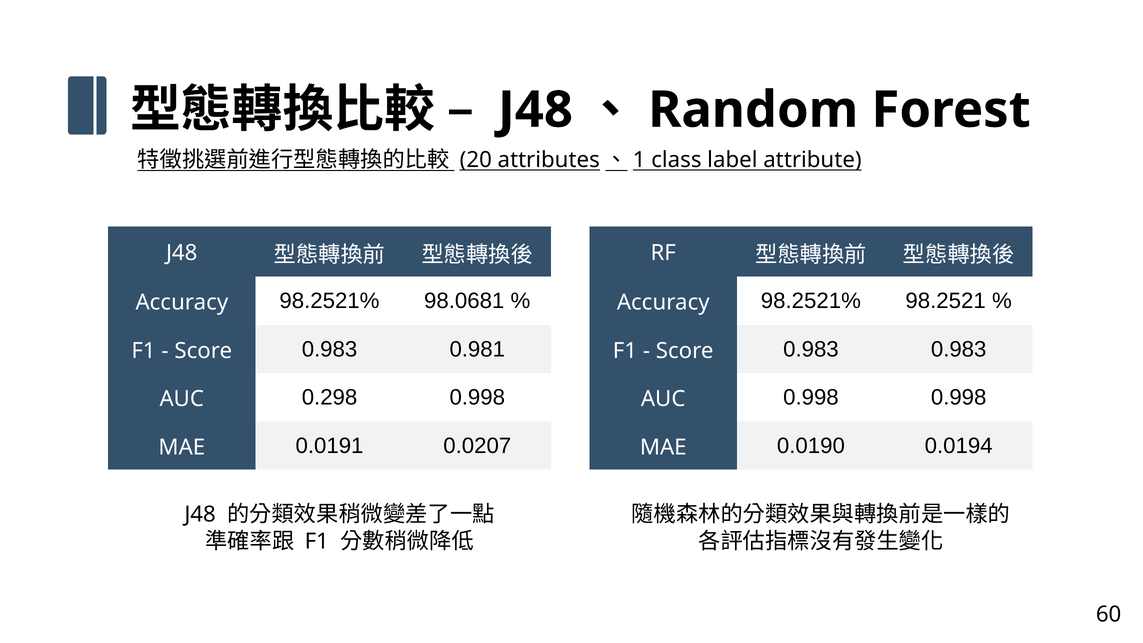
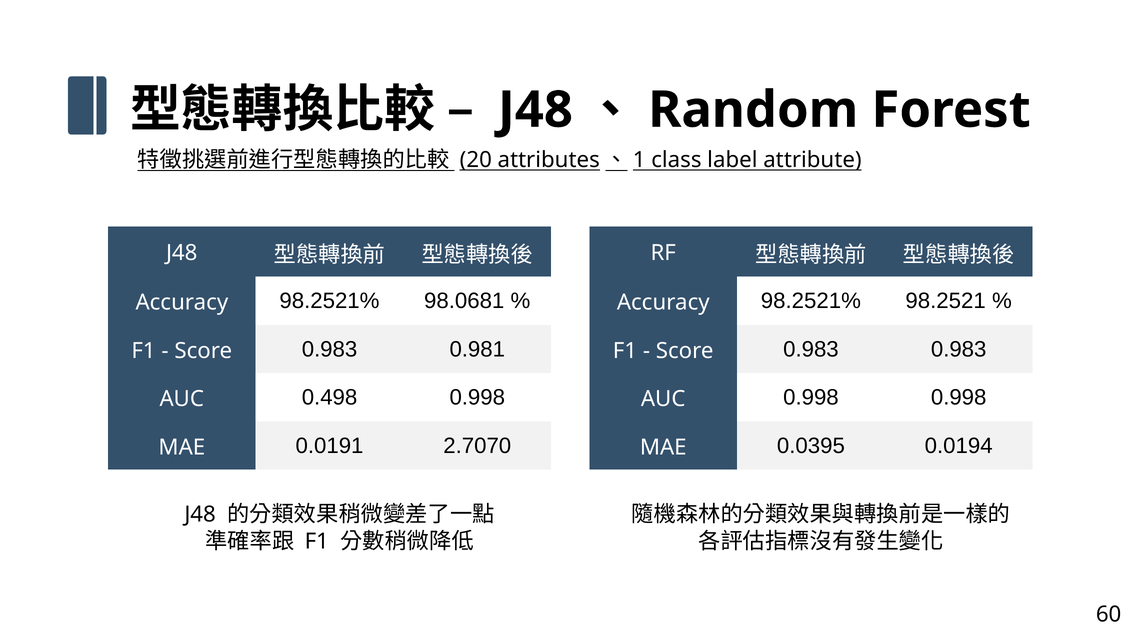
0.298: 0.298 -> 0.498
0.0207: 0.0207 -> 2.7070
0.0190: 0.0190 -> 0.0395
